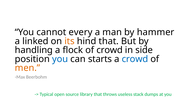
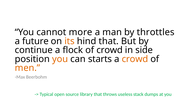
every: every -> more
hammer: hammer -> throttles
linked: linked -> future
handling: handling -> continue
you at (60, 59) colour: blue -> orange
crowd at (135, 59) colour: blue -> orange
